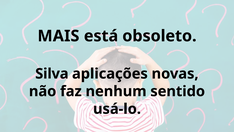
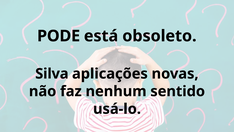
MAIS: MAIS -> PODE
